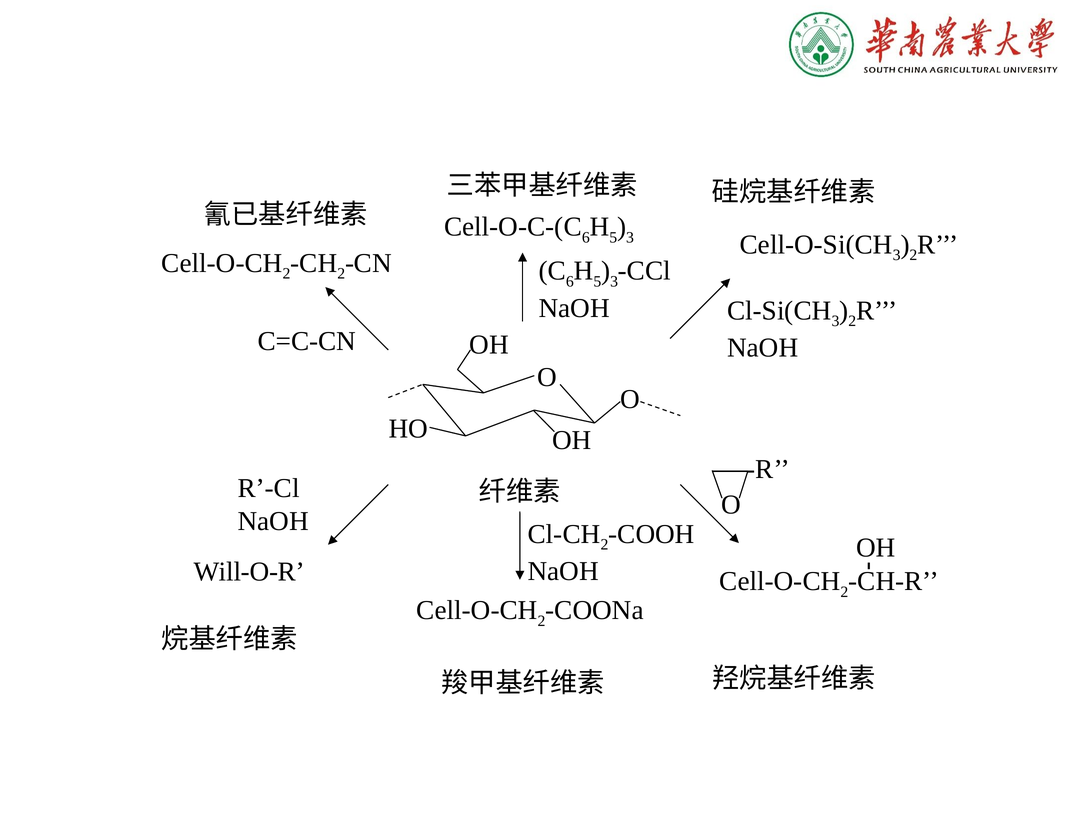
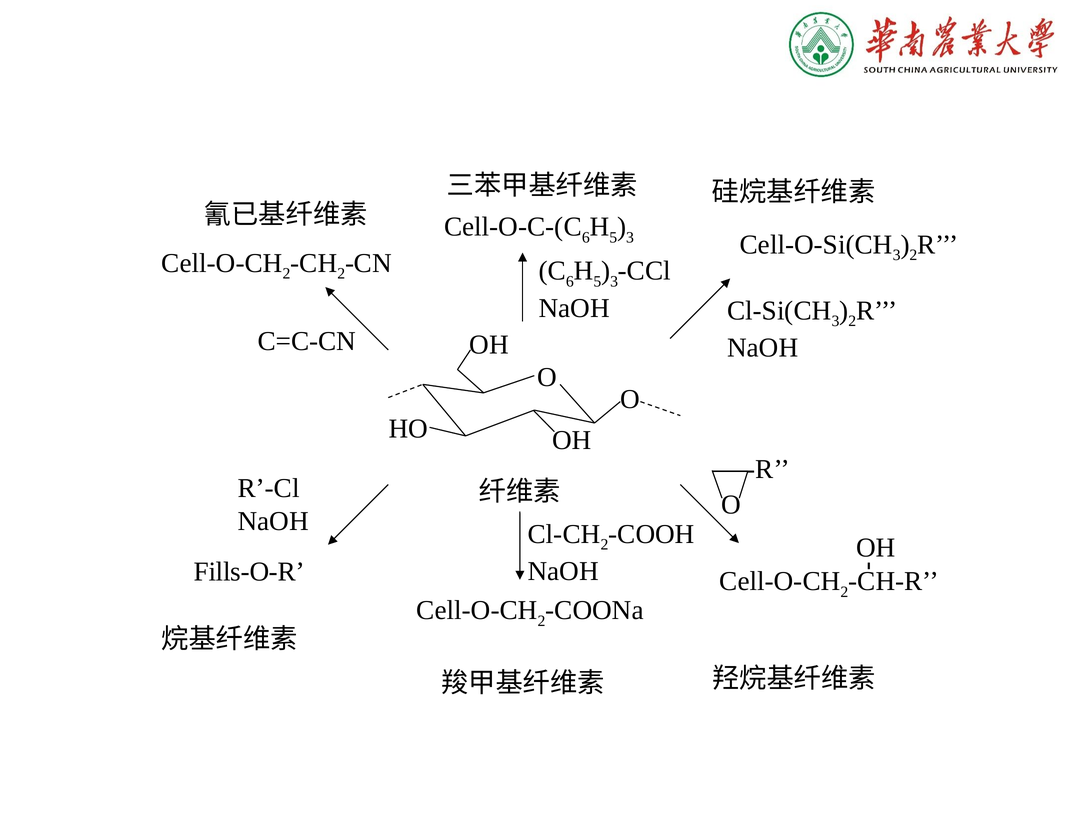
Will-O-R: Will-O-R -> Fills-O-R
